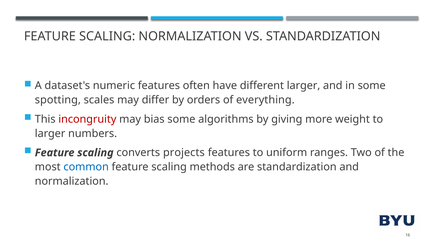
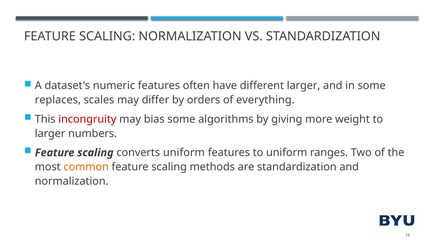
spotting: spotting -> replaces
converts projects: projects -> uniform
common colour: blue -> orange
